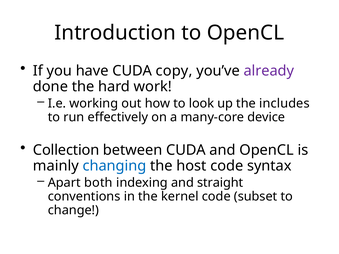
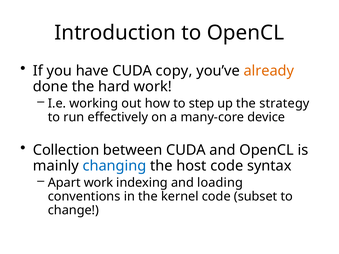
already colour: purple -> orange
look: look -> step
includes: includes -> strategy
Apart both: both -> work
straight: straight -> loading
